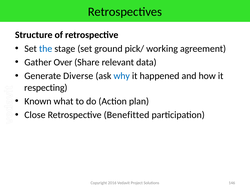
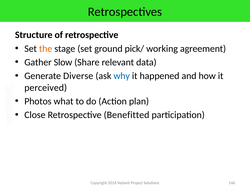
the colour: blue -> orange
Over: Over -> Slow
respecting: respecting -> perceived
Known: Known -> Photos
